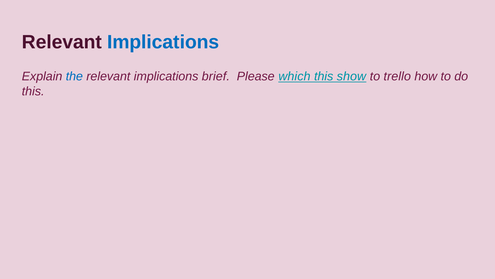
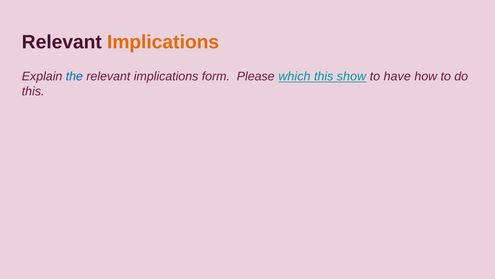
Implications at (163, 42) colour: blue -> orange
brief: brief -> form
trello: trello -> have
